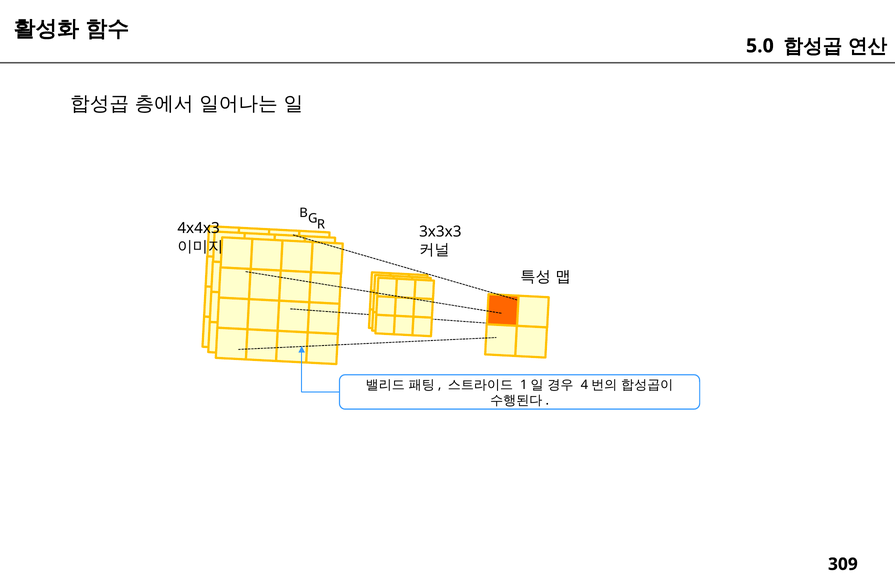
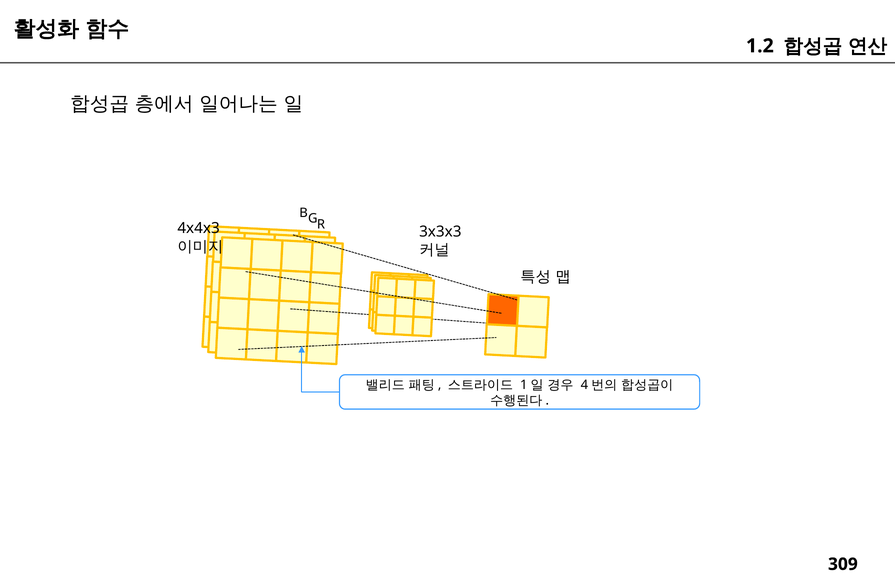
5.0: 5.0 -> 1.2
